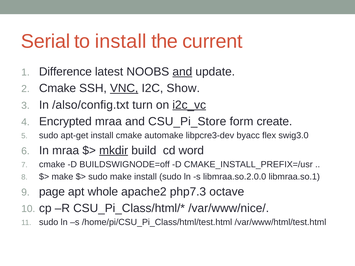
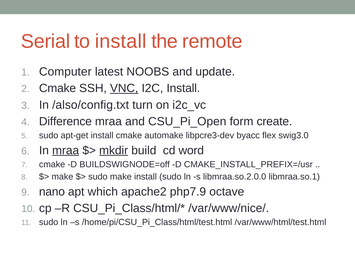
current: current -> remote
Difference: Difference -> Computer
and at (182, 72) underline: present -> none
I2C Show: Show -> Install
i2c_vc underline: present -> none
Encrypted: Encrypted -> Difference
CSU_Pi_Store: CSU_Pi_Store -> CSU_Pi_Open
mraa at (66, 151) underline: none -> present
page: page -> nano
whole: whole -> which
php7.3: php7.3 -> php7.9
